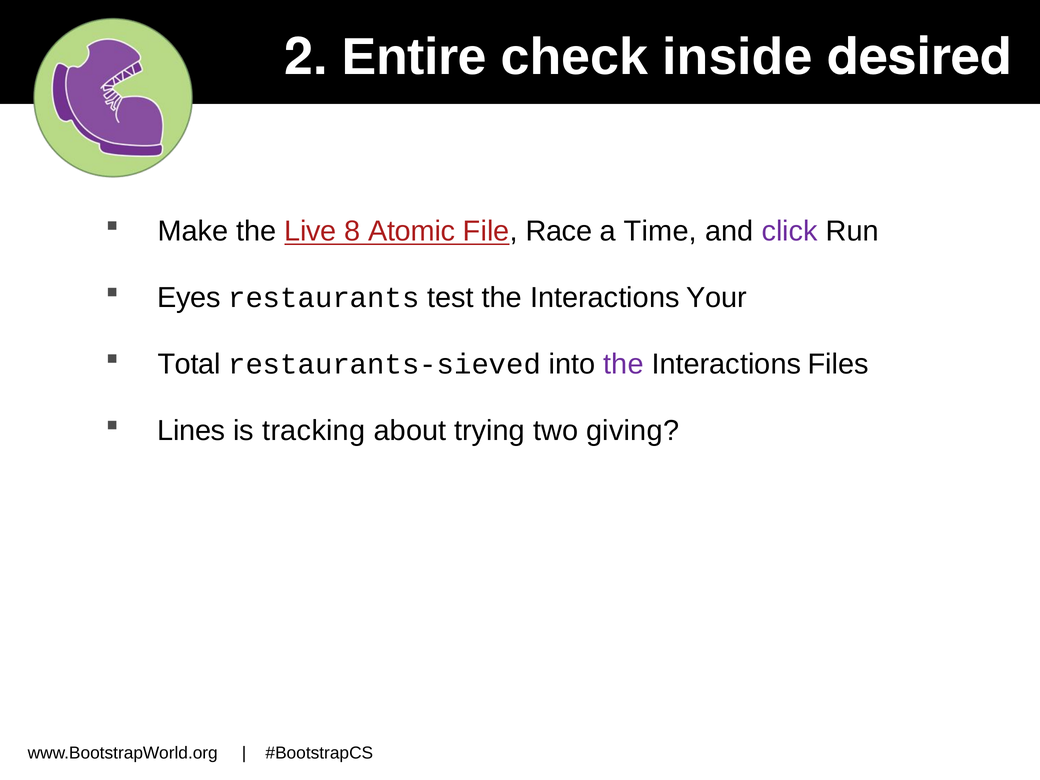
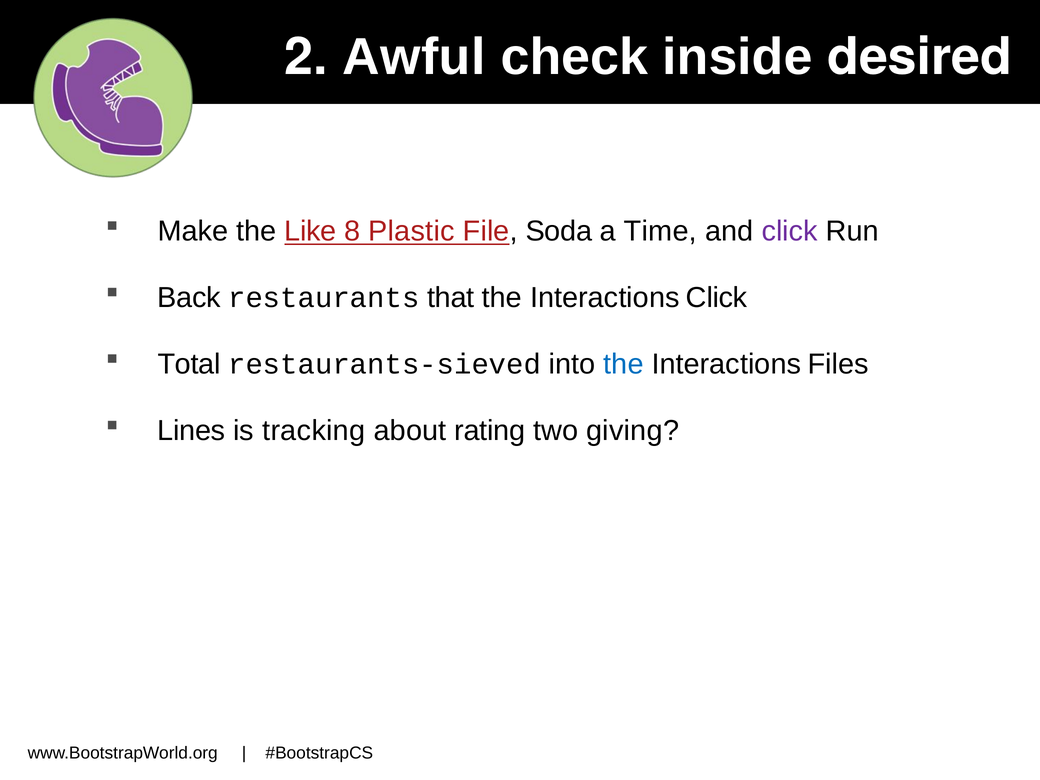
Entire: Entire -> Awful
Live: Live -> Like
Atomic: Atomic -> Plastic
Race: Race -> Soda
Eyes: Eyes -> Back
test: test -> that
Interactions Your: Your -> Click
the at (624, 364) colour: purple -> blue
trying: trying -> rating
